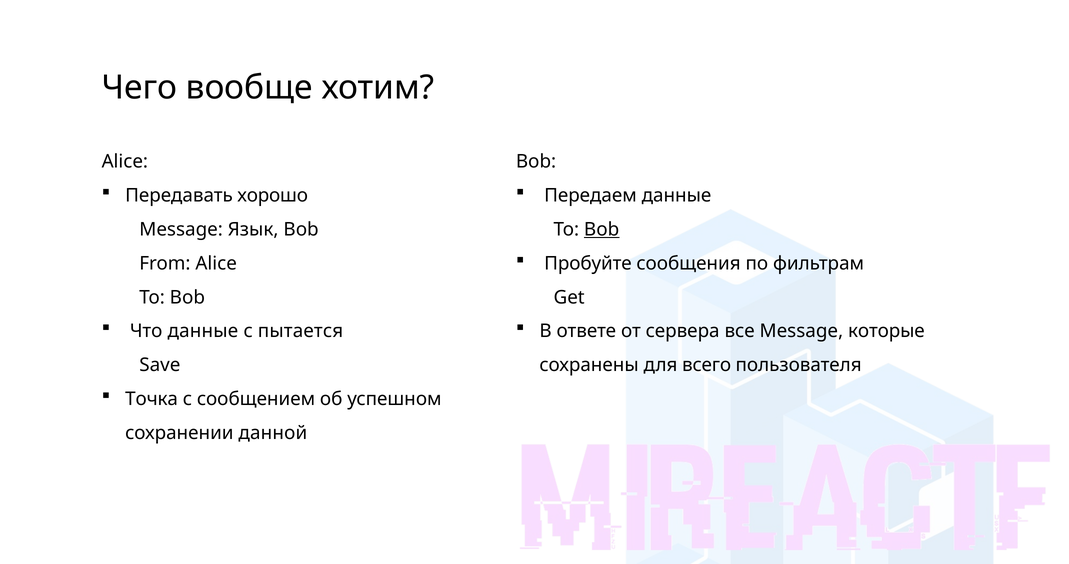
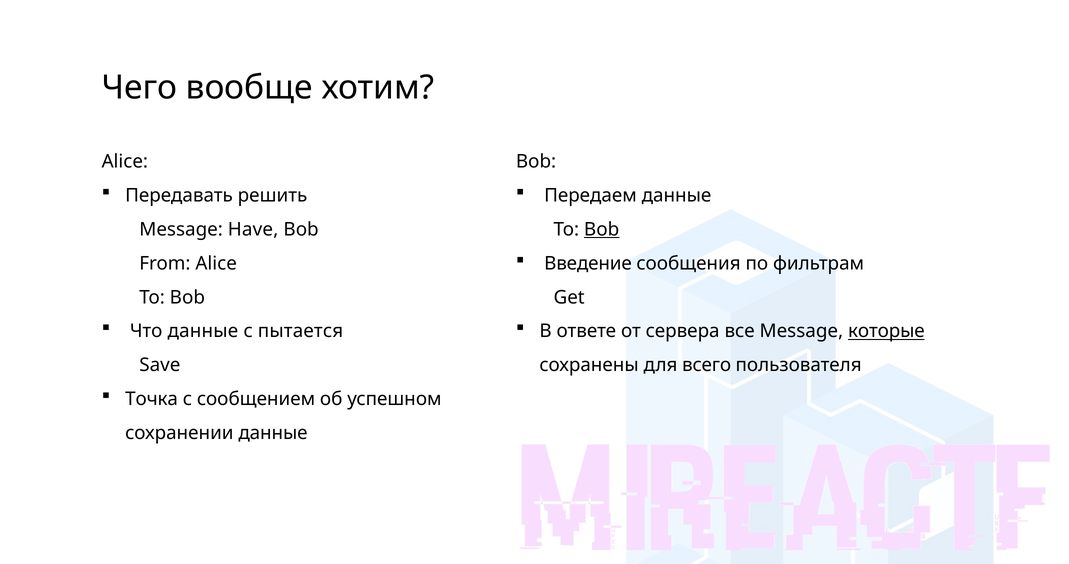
хорошо: хорошо -> решить
Язык: Язык -> Have
Пробуйте at (588, 264): Пробуйте -> Введение
которые underline: none -> present
сохранении данной: данной -> данные
